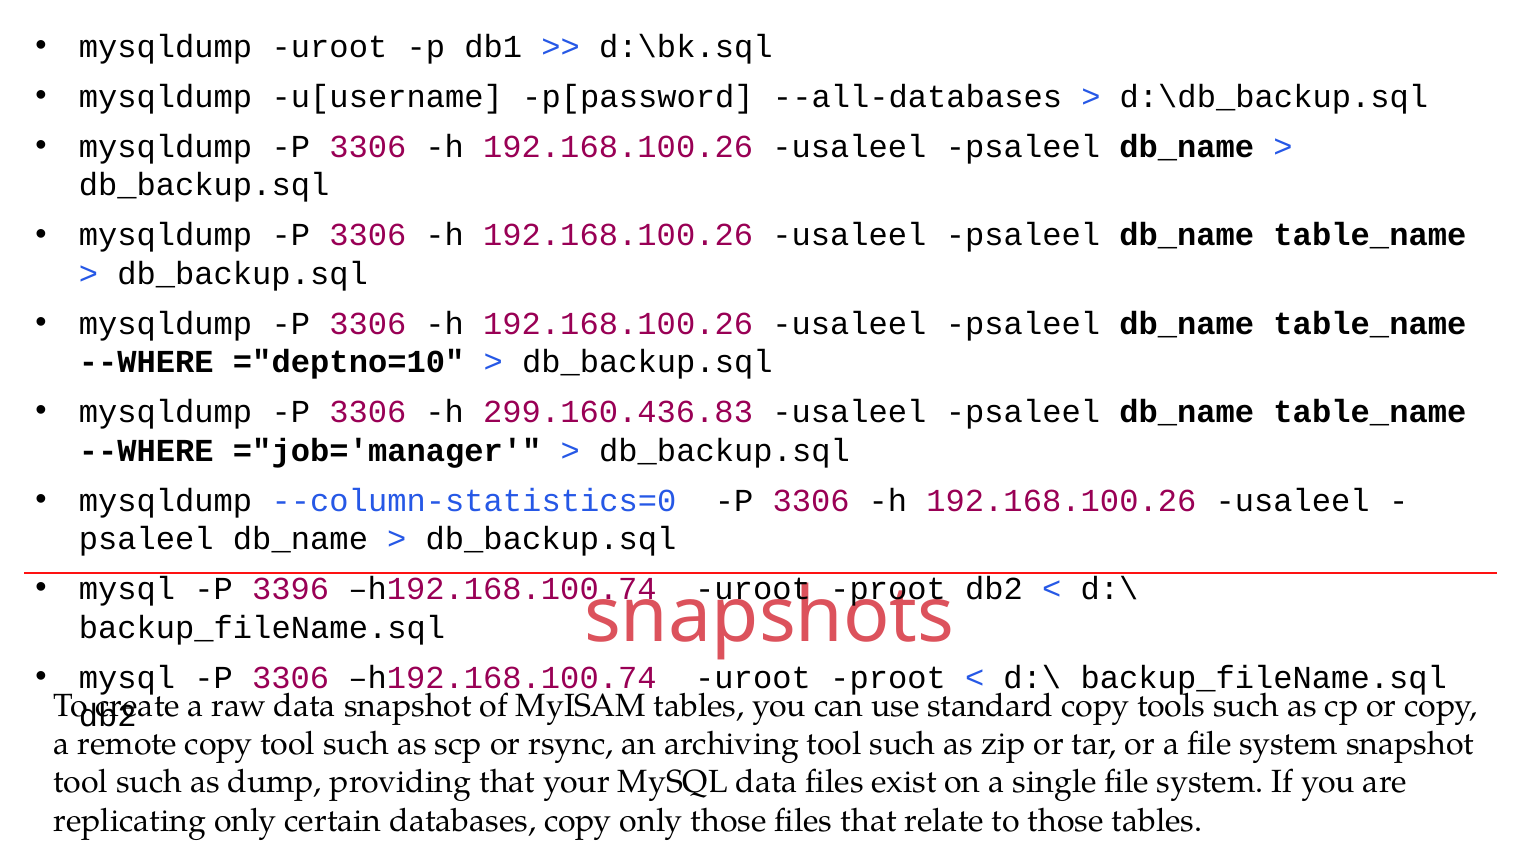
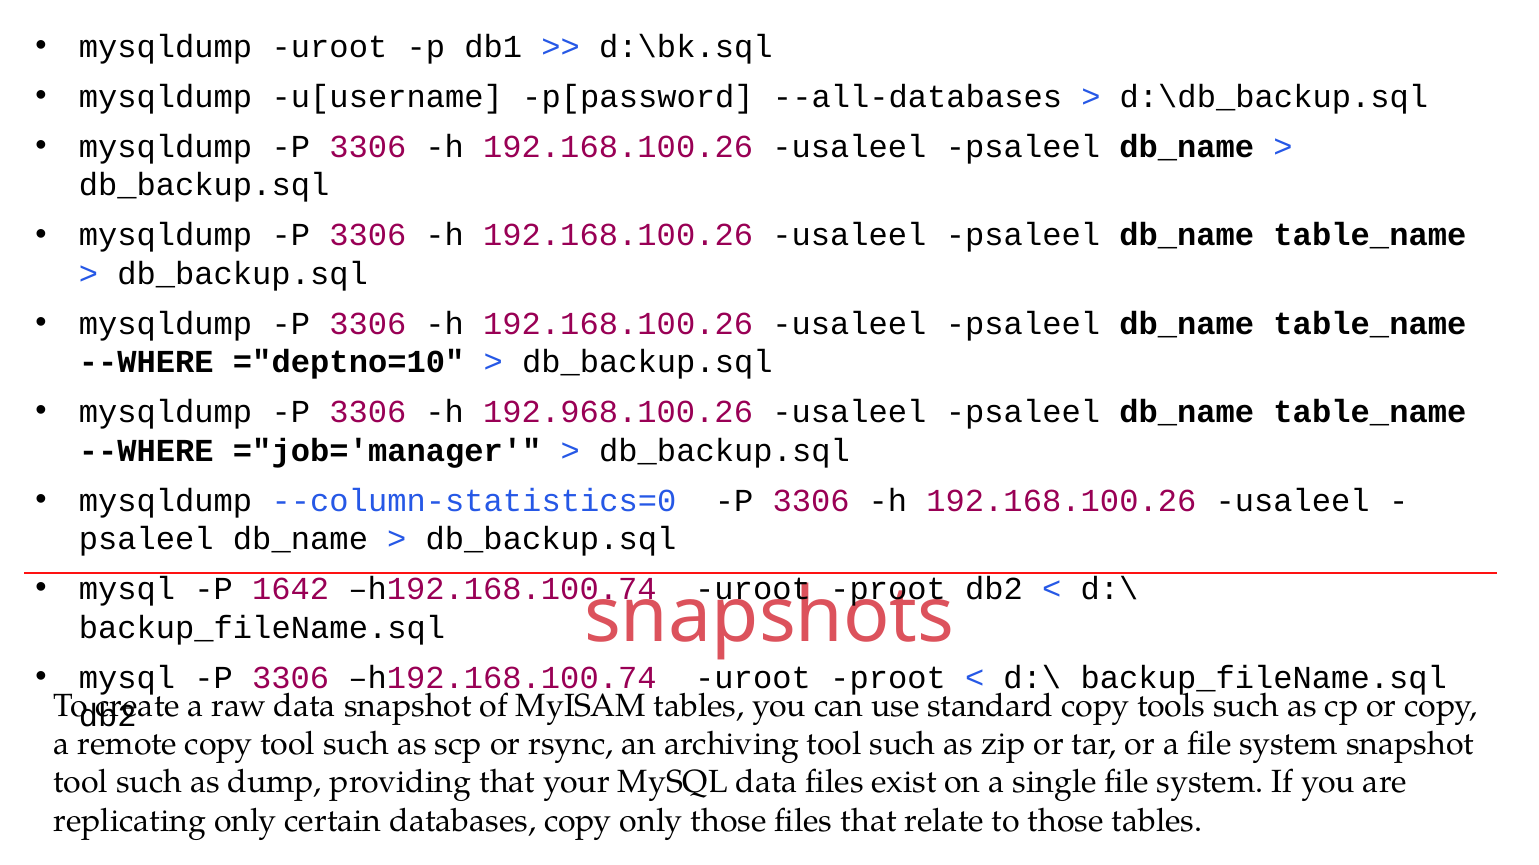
299.160.436.83: 299.160.436.83 -> 192.968.100.26
3396: 3396 -> 1642
